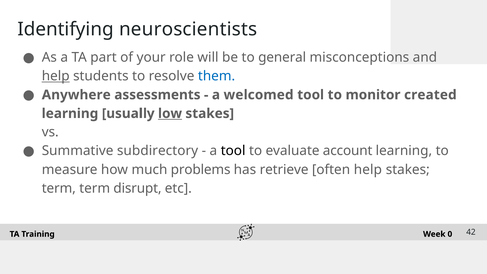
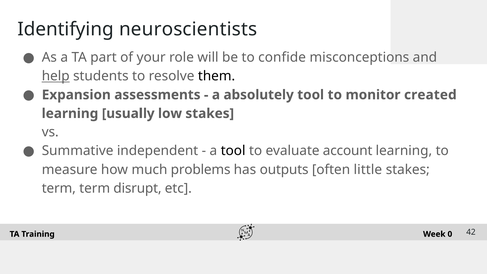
general: general -> confide
them colour: blue -> black
Anywhere: Anywhere -> Expansion
welcomed: welcomed -> absolutely
low underline: present -> none
subdirectory: subdirectory -> independent
retrieve: retrieve -> outputs
often help: help -> little
